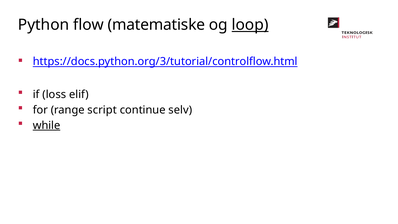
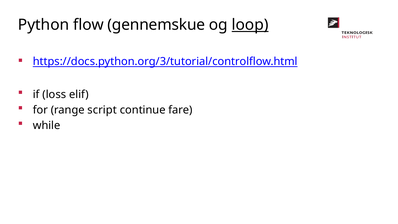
matematiske: matematiske -> gennemskue
selv: selv -> fare
while underline: present -> none
